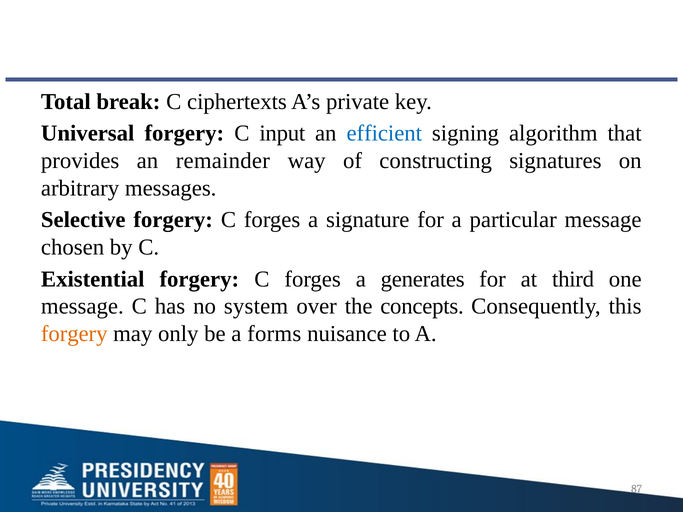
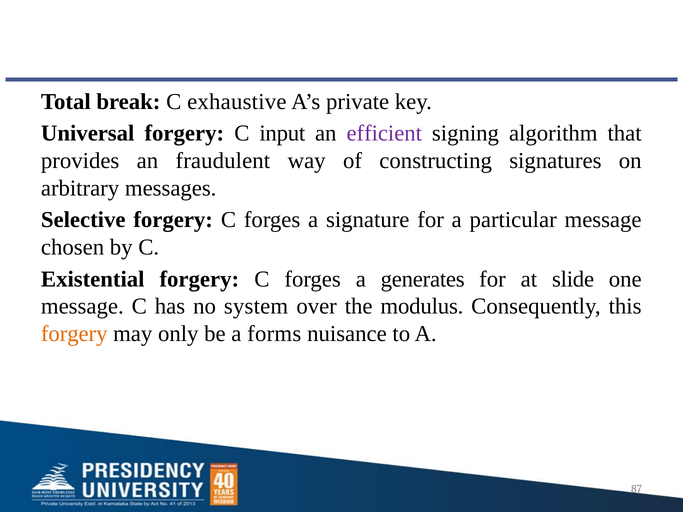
ciphertexts: ciphertexts -> exhaustive
efficient colour: blue -> purple
remainder: remainder -> fraudulent
third: third -> slide
concepts: concepts -> modulus
